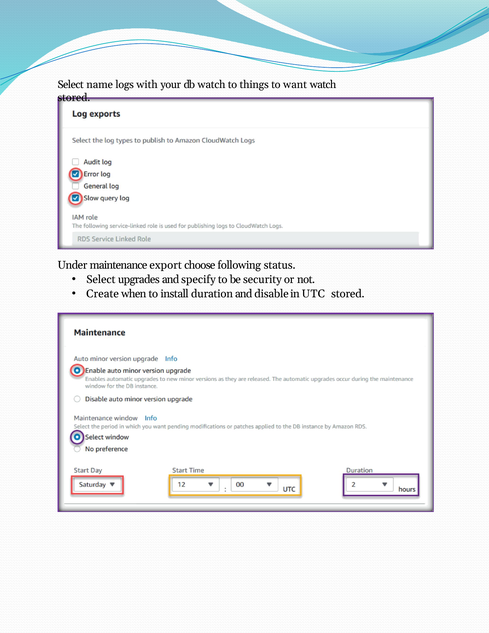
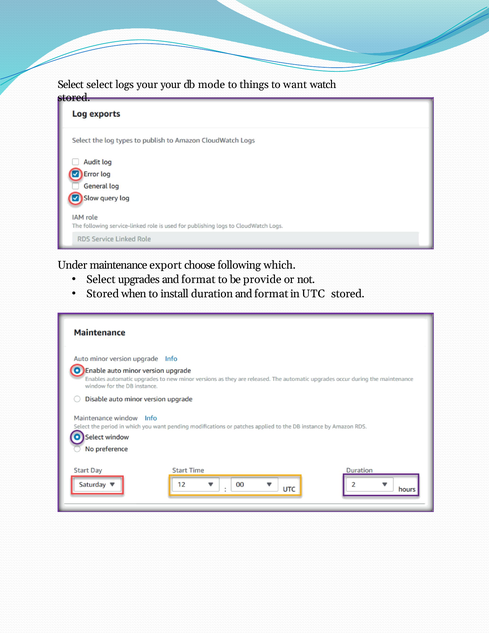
Select name: name -> select
logs with: with -> your
db watch: watch -> mode
status: status -> which
upgrades and specify: specify -> format
security: security -> provide
Create at (103, 294): Create -> Stored
disable at (271, 294): disable -> format
